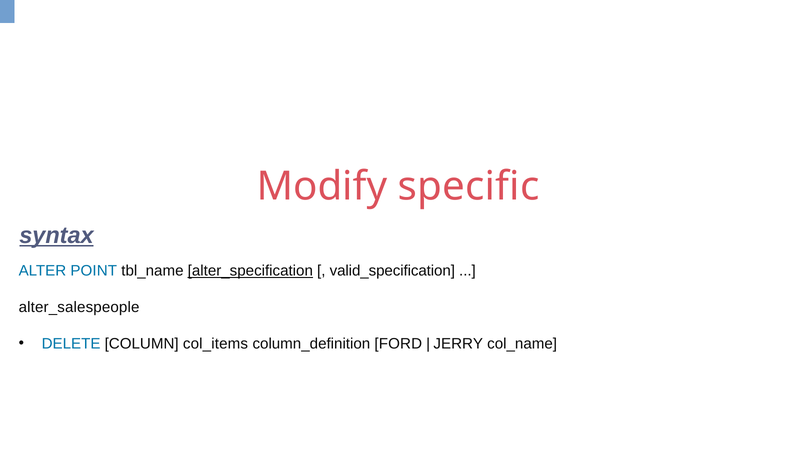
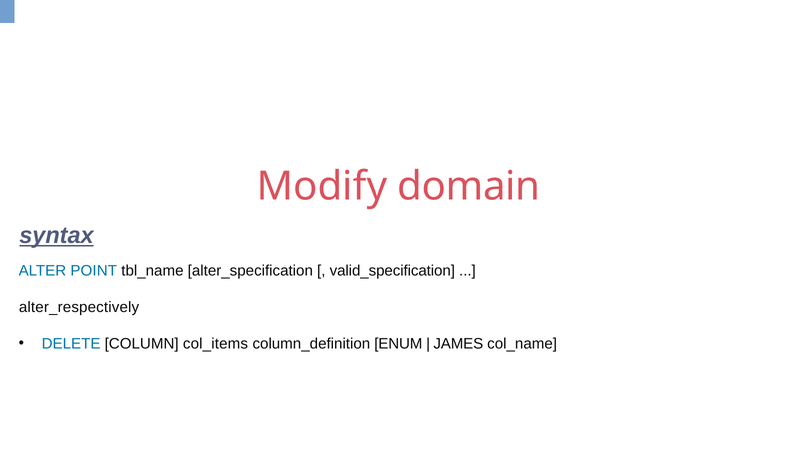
specific: specific -> domain
alter_specification underline: present -> none
alter_salespeople: alter_salespeople -> alter_respectively
FORD: FORD -> ENUM
JERRY: JERRY -> JAMES
